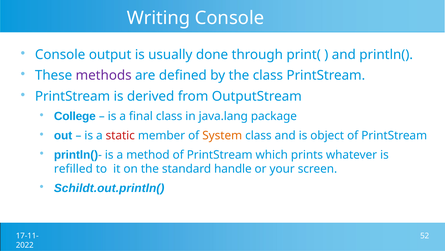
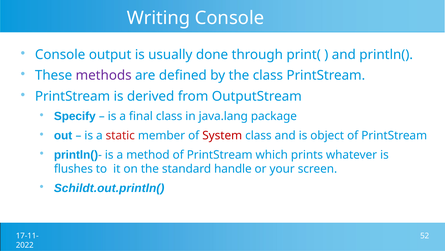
College: College -> Specify
System colour: orange -> red
refilled: refilled -> flushes
